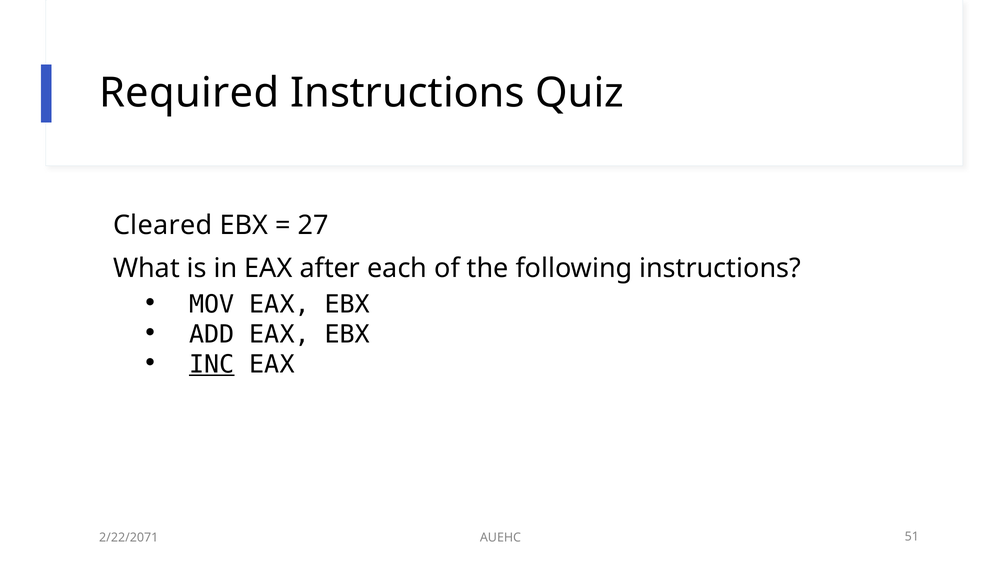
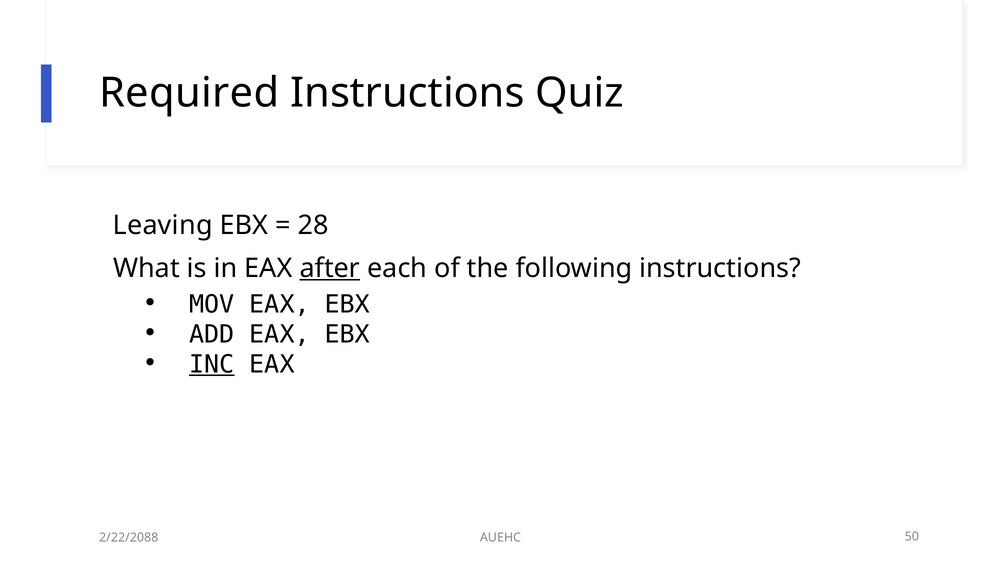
Cleared: Cleared -> Leaving
27: 27 -> 28
after underline: none -> present
2/22/2071: 2/22/2071 -> 2/22/2088
51: 51 -> 50
